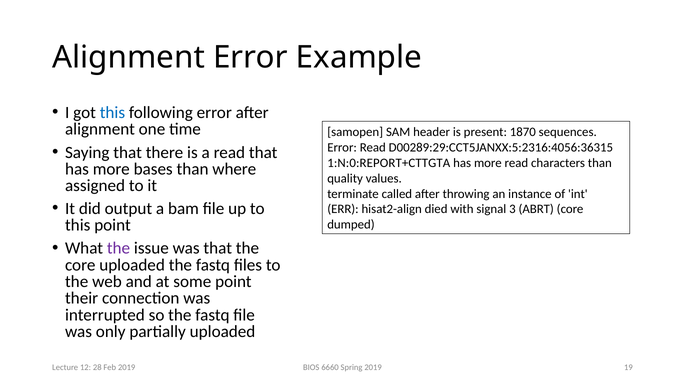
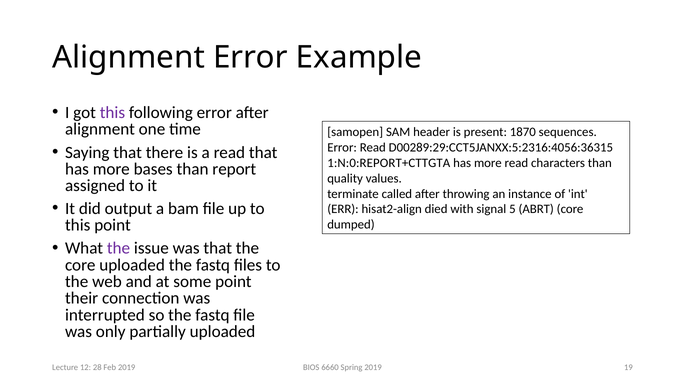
this at (112, 113) colour: blue -> purple
where: where -> report
3: 3 -> 5
